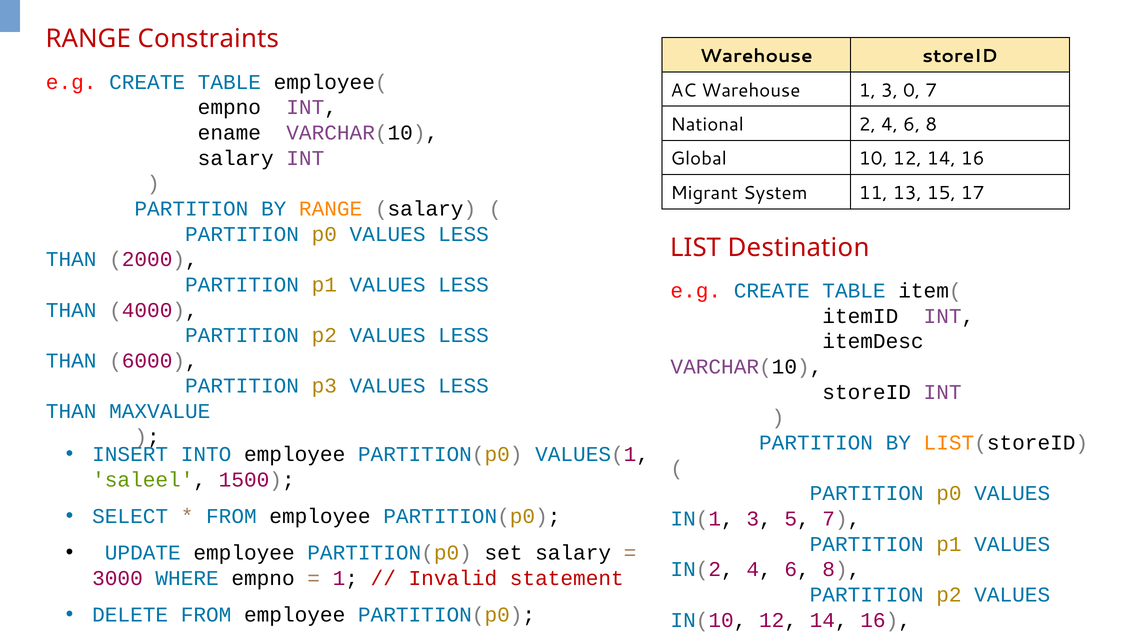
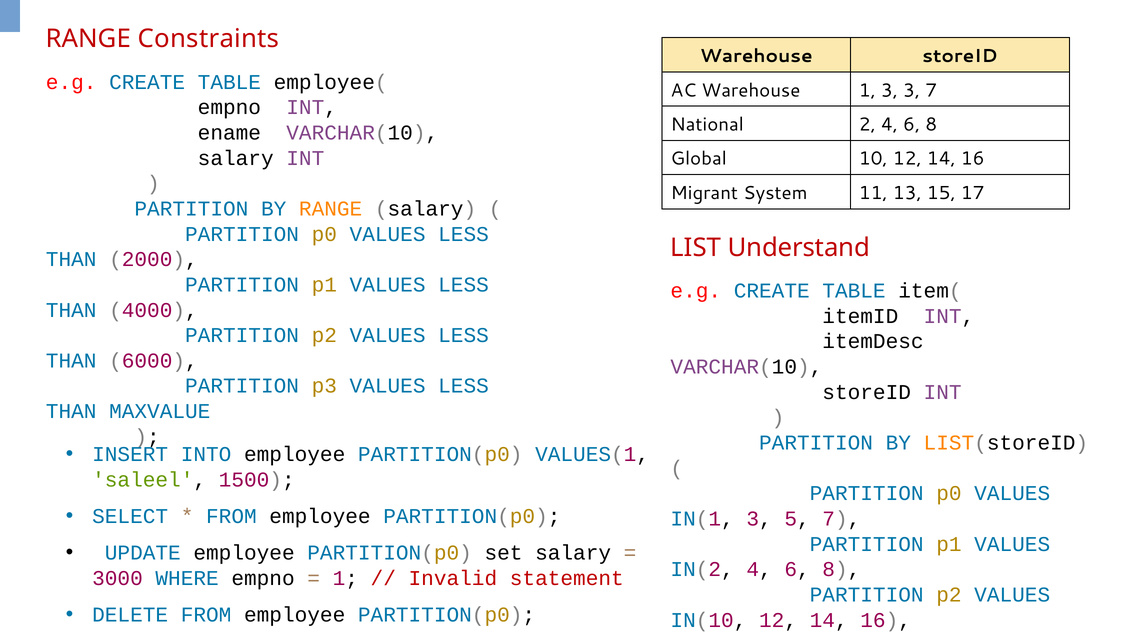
3 0: 0 -> 3
Destination: Destination -> Understand
